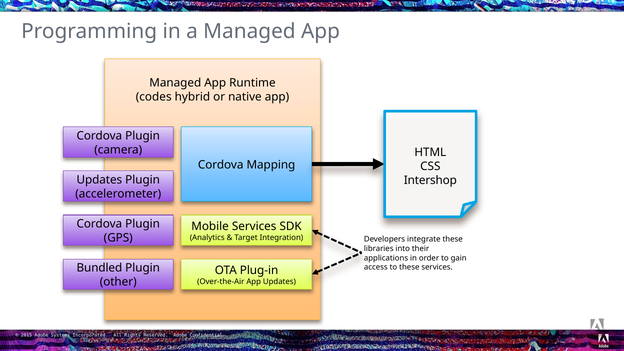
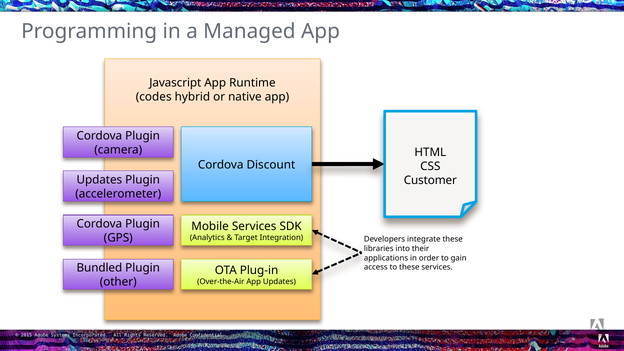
Managed at (175, 83): Managed -> Javascript
Mapping: Mapping -> Discount
Intershop: Intershop -> Customer
